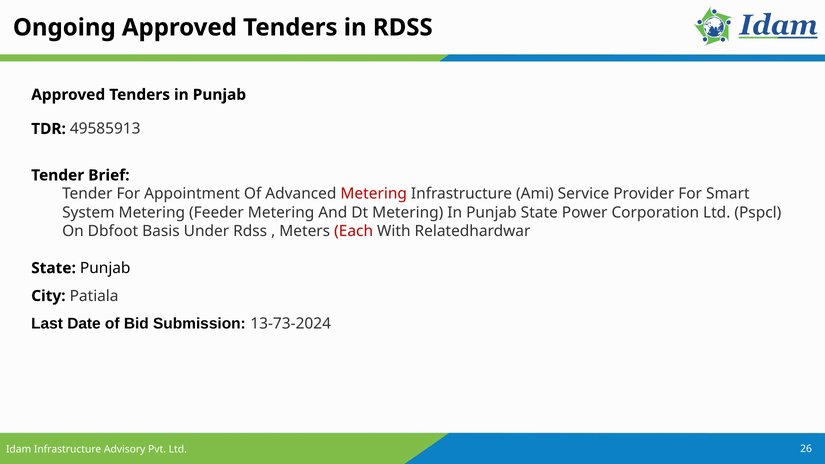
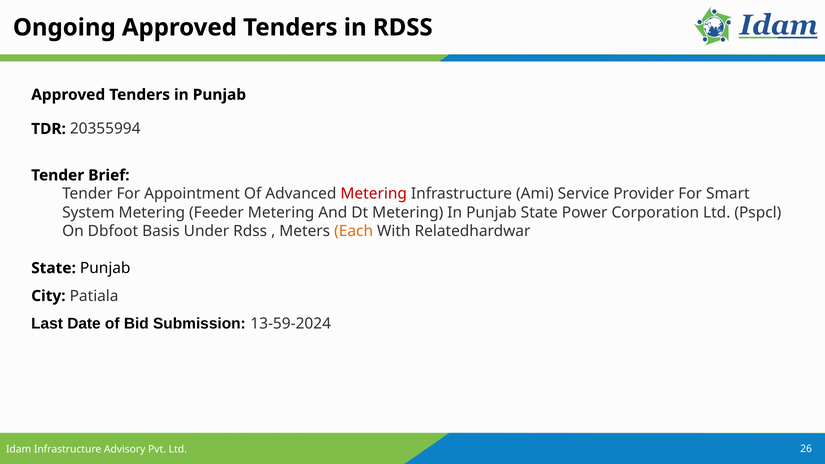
49585913: 49585913 -> 20355994
Each colour: red -> orange
13-73-2024: 13-73-2024 -> 13-59-2024
